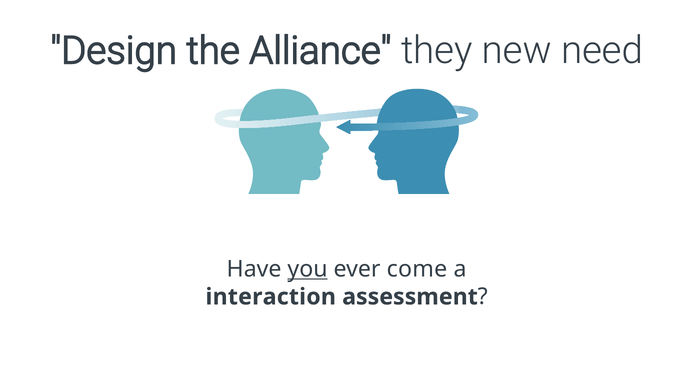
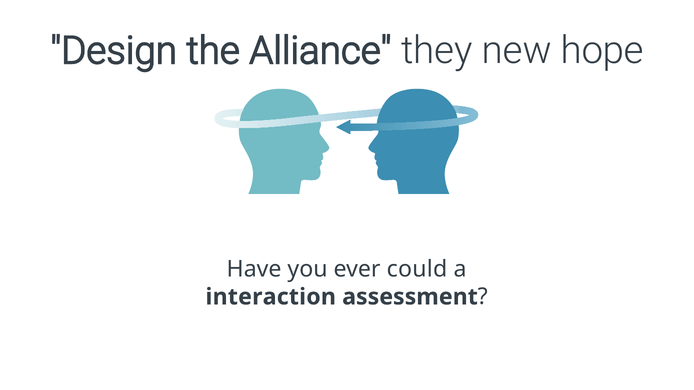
need: need -> hope
you underline: present -> none
come: come -> could
